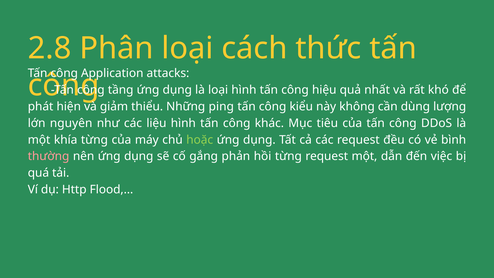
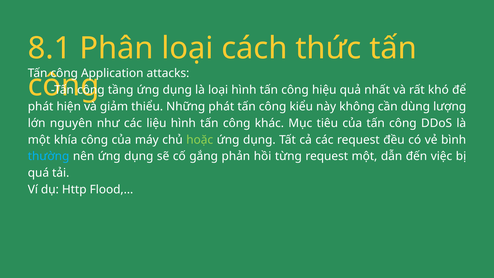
2.8: 2.8 -> 8.1
Những ping: ping -> phát
khía từng: từng -> công
thường colour: pink -> light blue
